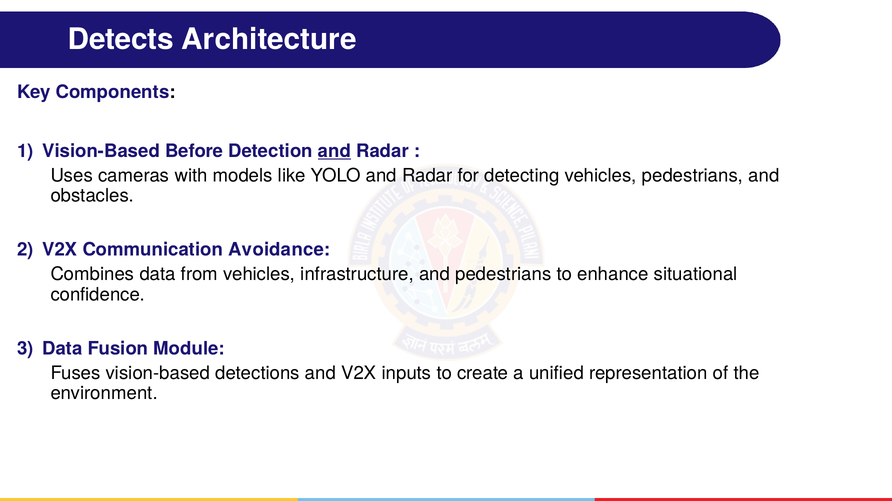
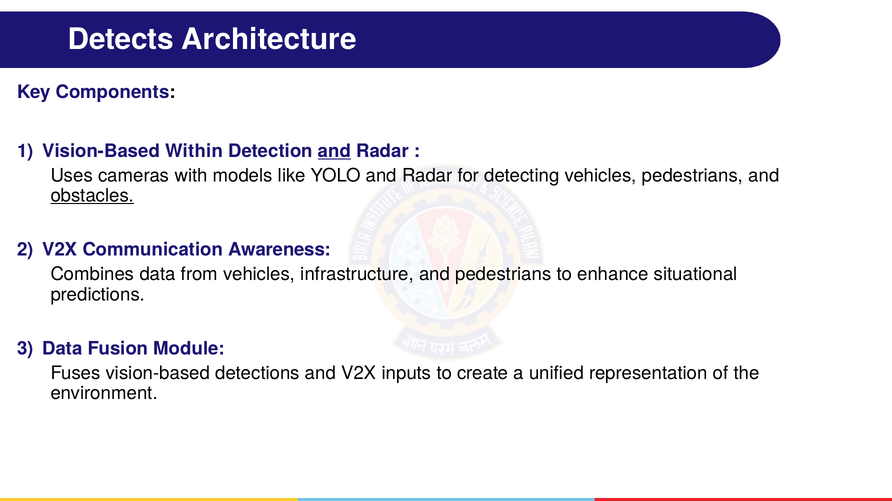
Before: Before -> Within
obstacles underline: none -> present
Avoidance: Avoidance -> Awareness
confidence: confidence -> predictions
